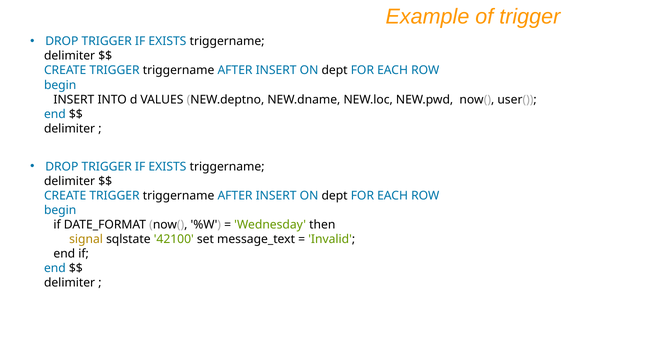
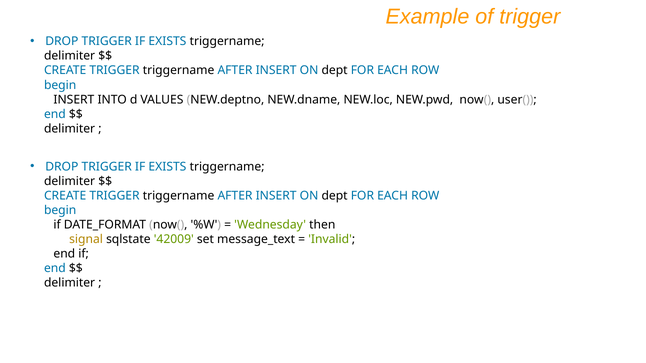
42100: 42100 -> 42009
